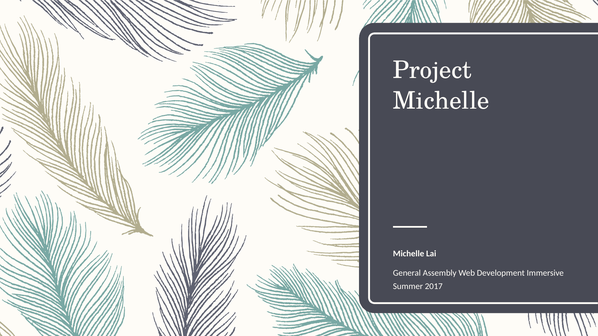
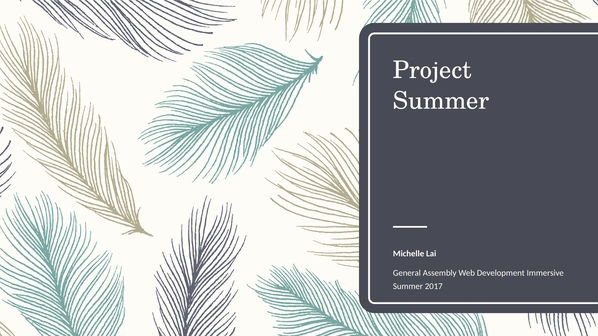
Michelle at (441, 101): Michelle -> Summer
